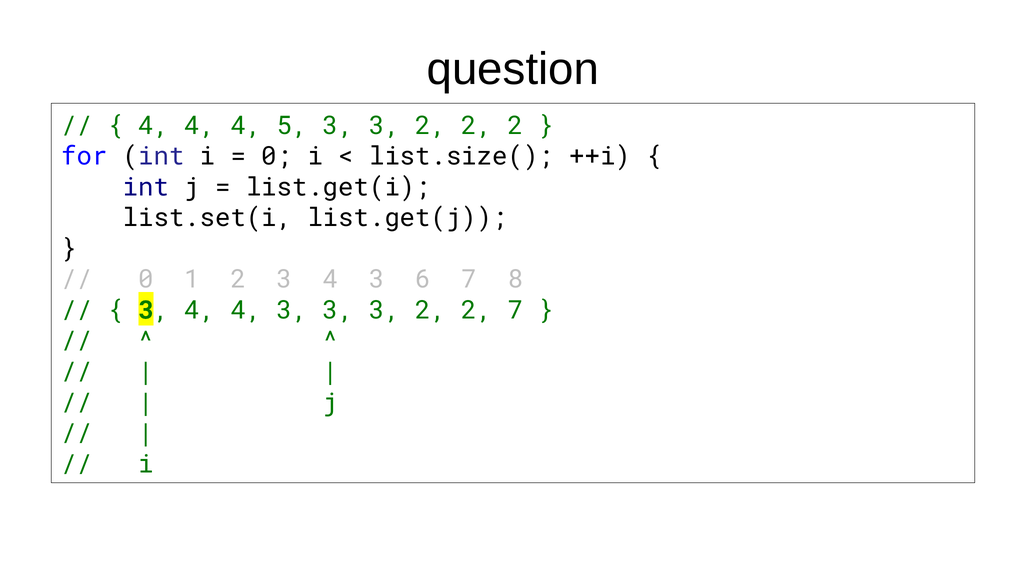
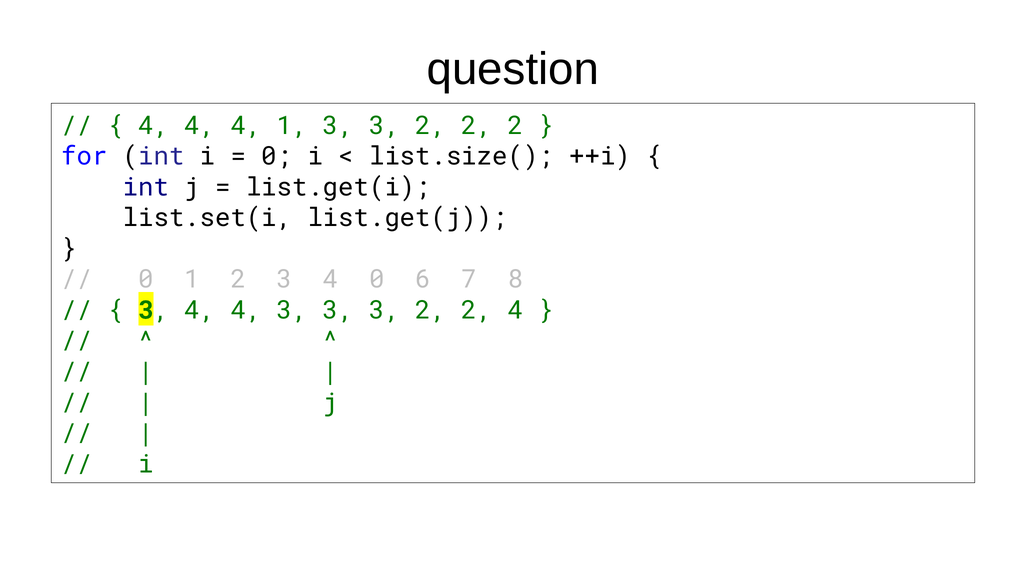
4 5: 5 -> 1
3 4 3: 3 -> 0
2 7: 7 -> 4
